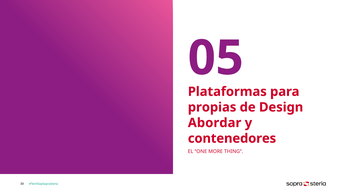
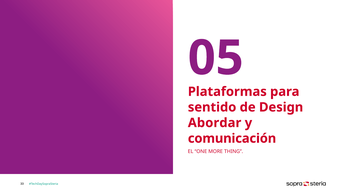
propias: propias -> sentido
contenedores: contenedores -> comunicación
